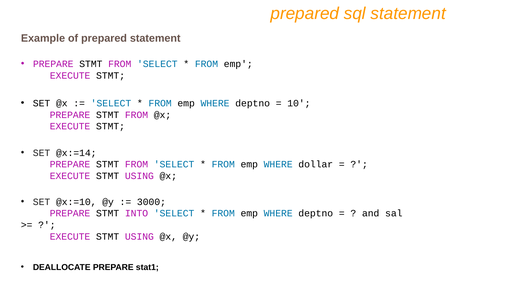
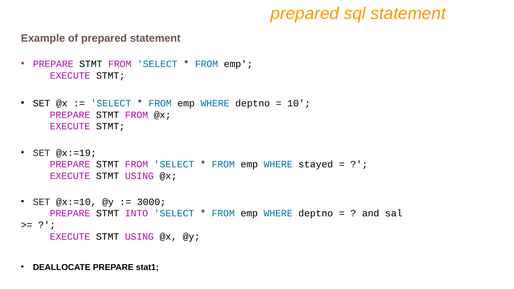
@x:=14: @x:=14 -> @x:=19
dollar: dollar -> stayed
